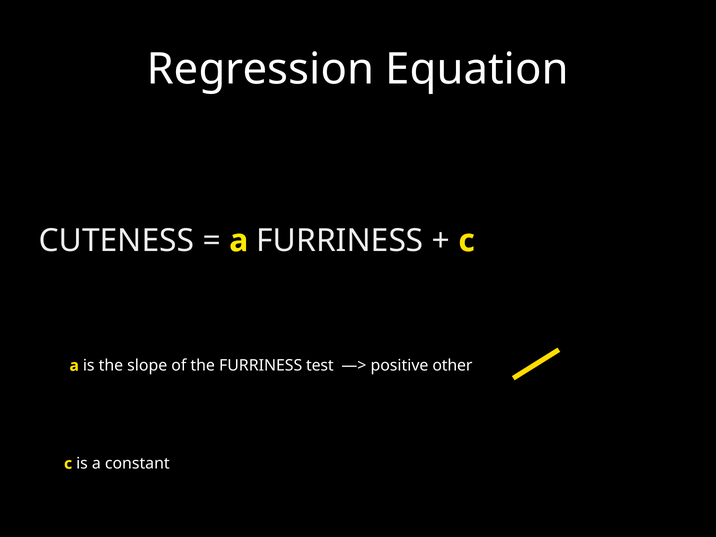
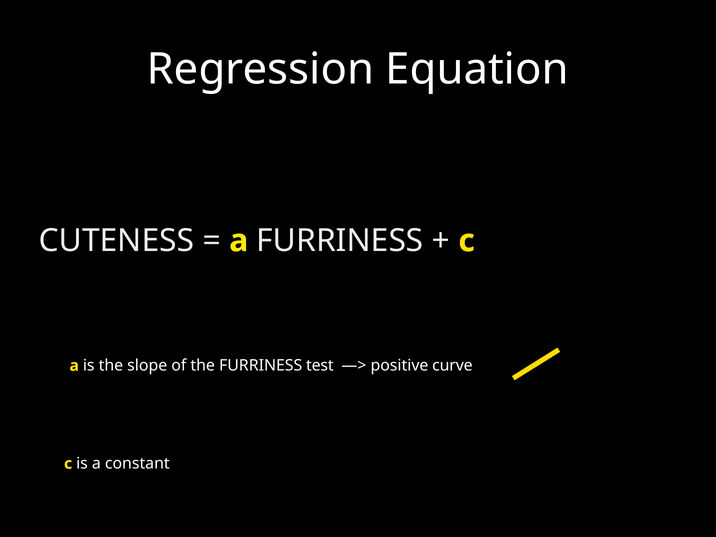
other: other -> curve
